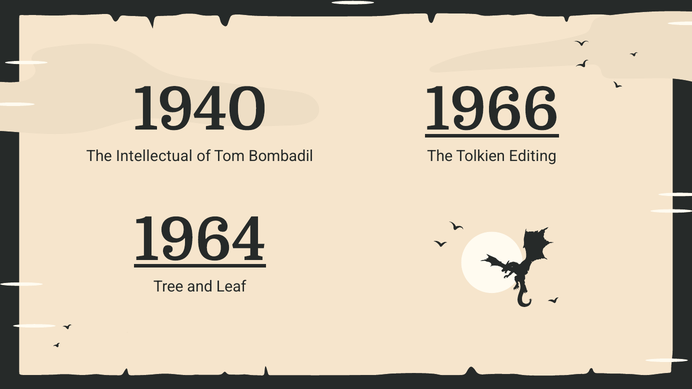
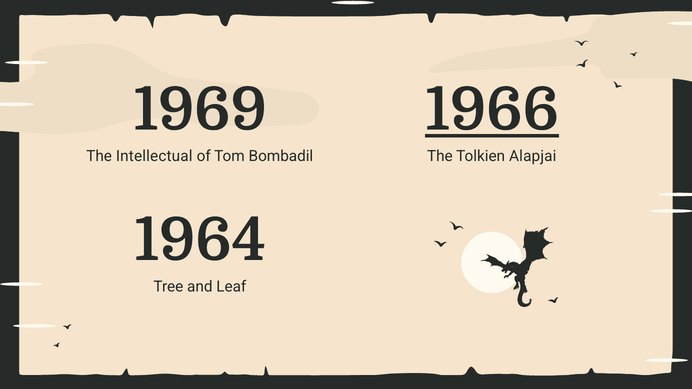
1940: 1940 -> 1969
Editing: Editing -> Alapjai
1964 underline: present -> none
